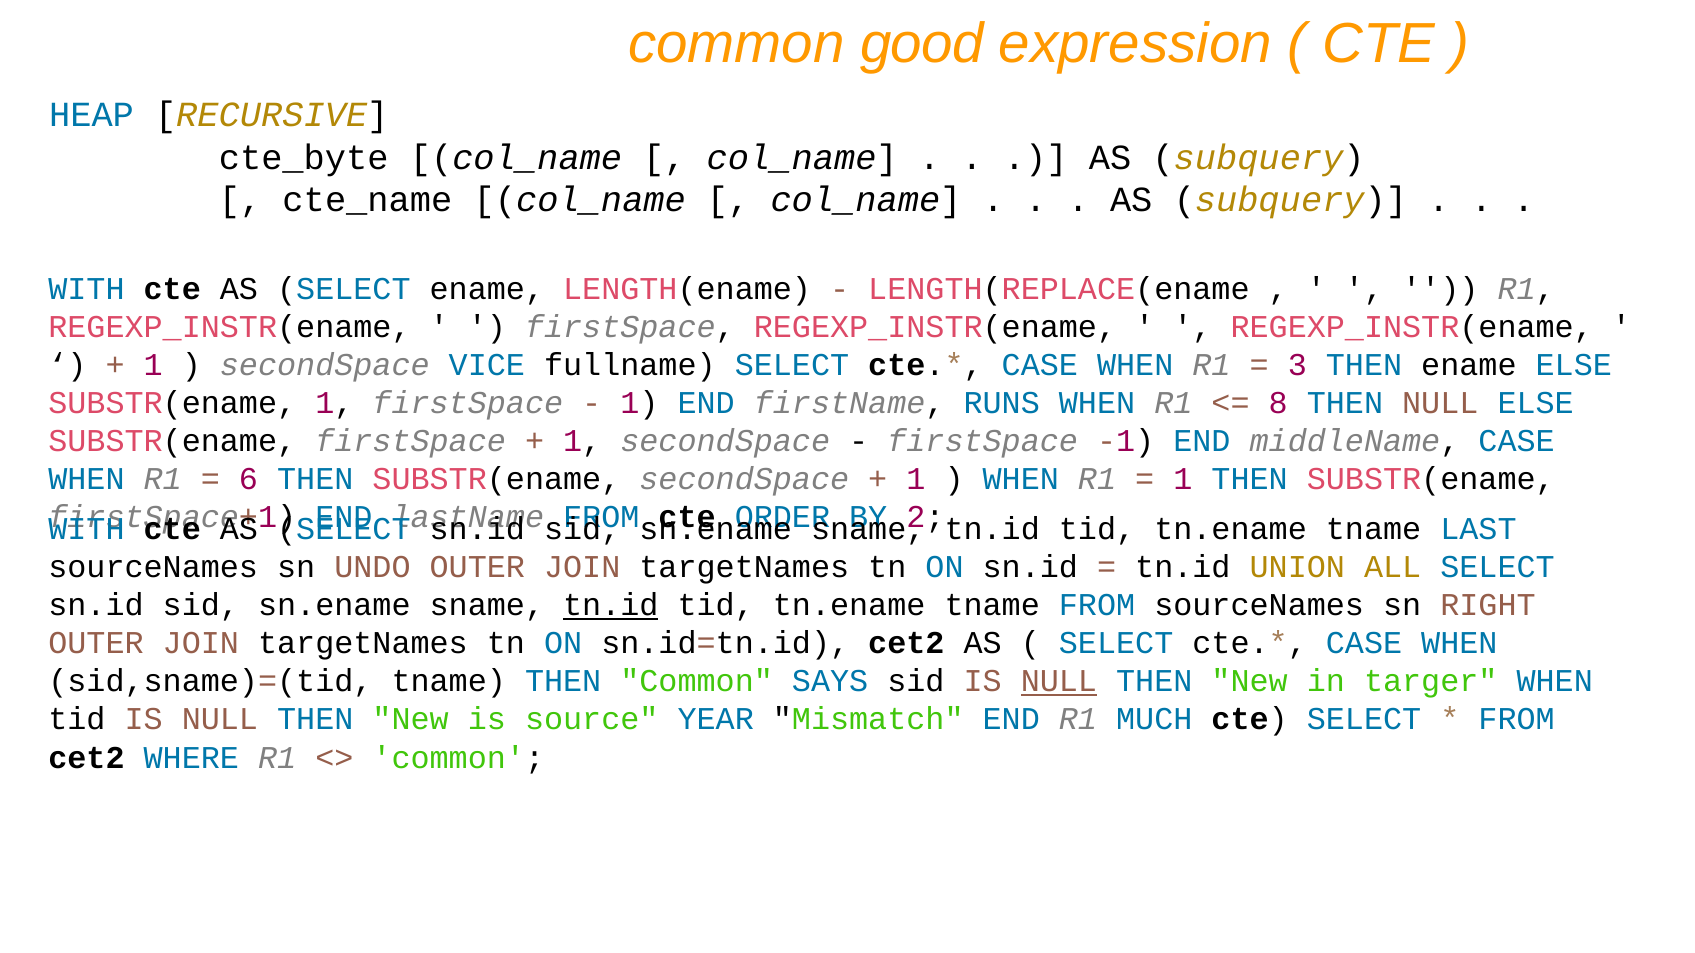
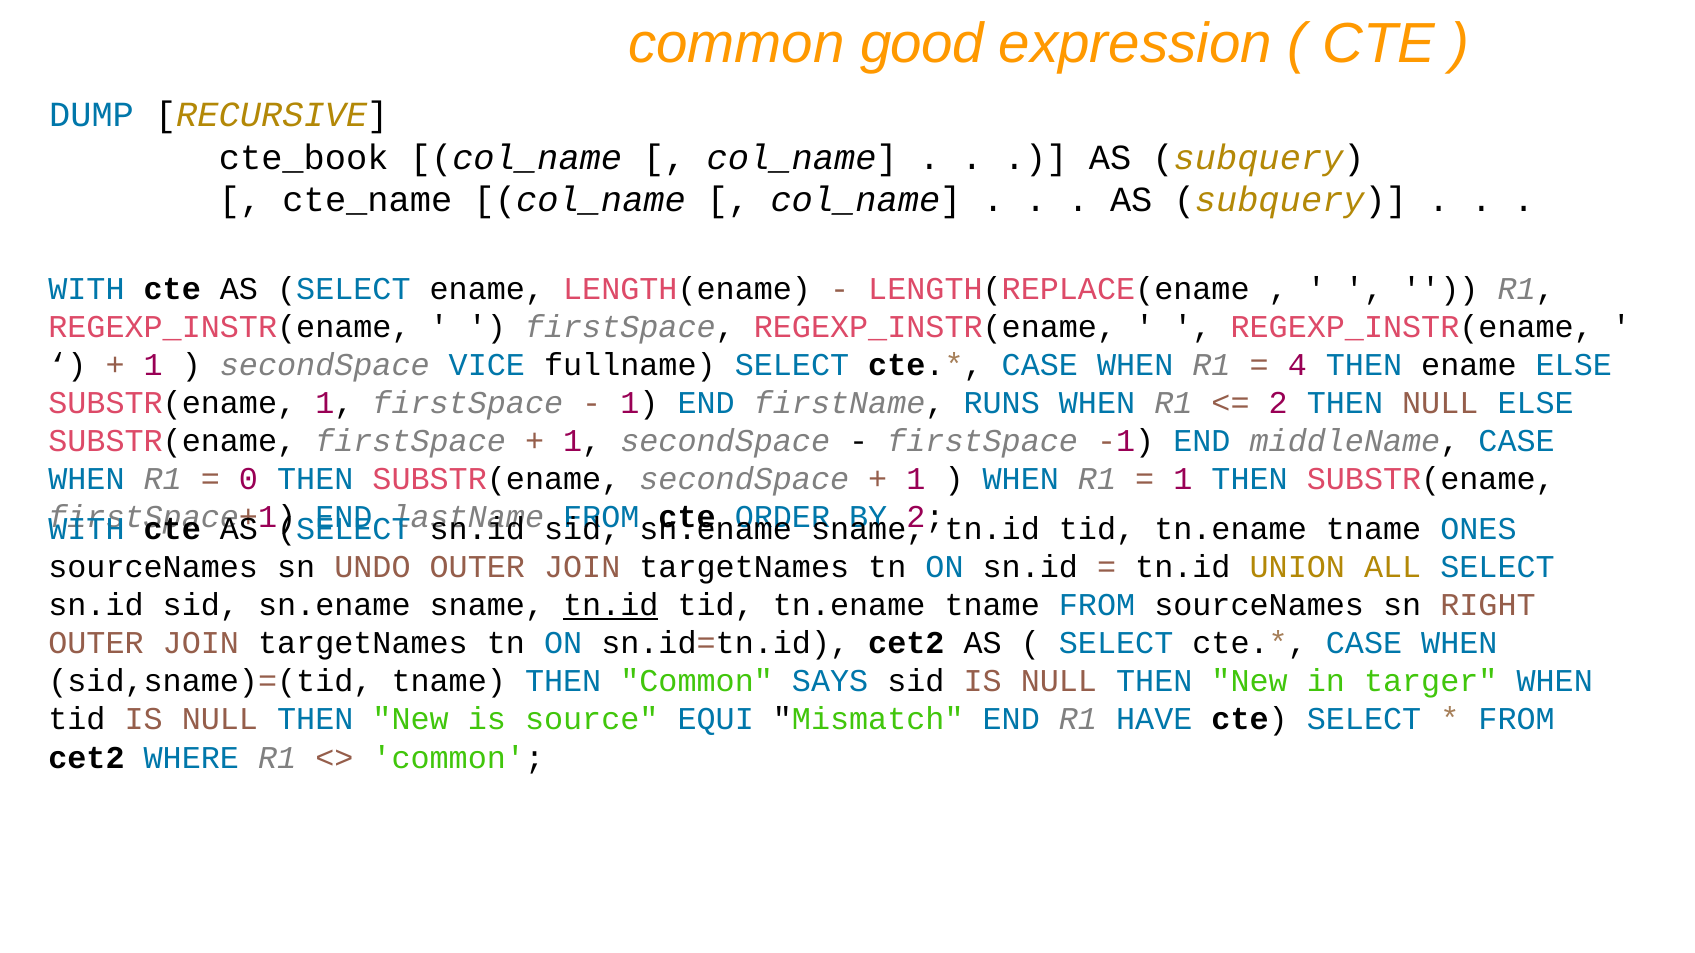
HEAP: HEAP -> DUMP
cte_byte: cte_byte -> cte_book
3: 3 -> 4
8 at (1278, 403): 8 -> 2
6: 6 -> 0
LAST: LAST -> ONES
NULL at (1059, 682) underline: present -> none
YEAR: YEAR -> EQUI
MUCH: MUCH -> HAVE
